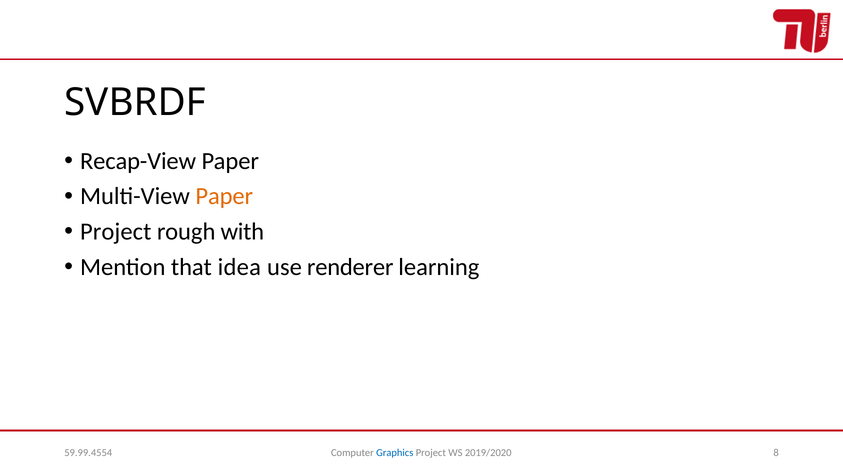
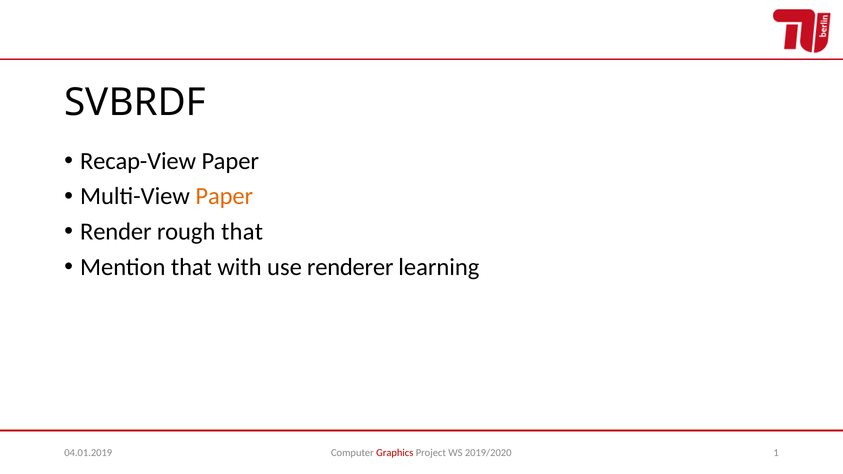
Project at (116, 232): Project -> Render
rough with: with -> that
idea: idea -> with
Graphics colour: blue -> red
8: 8 -> 1
59.99.4554: 59.99.4554 -> 04.01.2019
